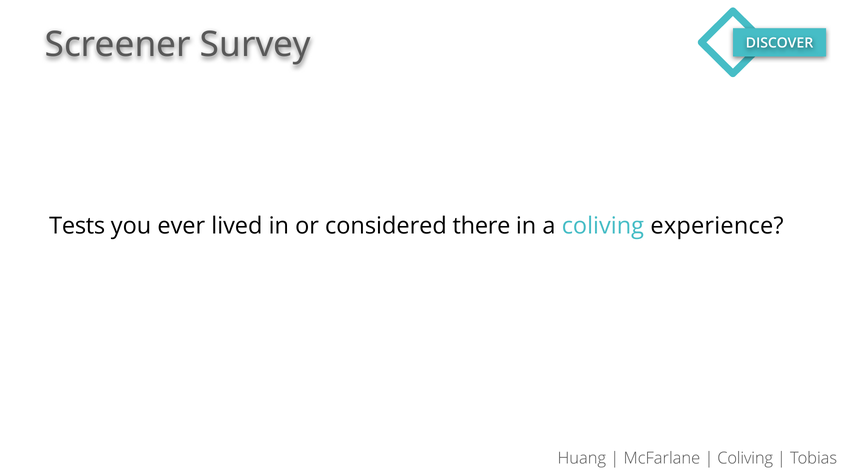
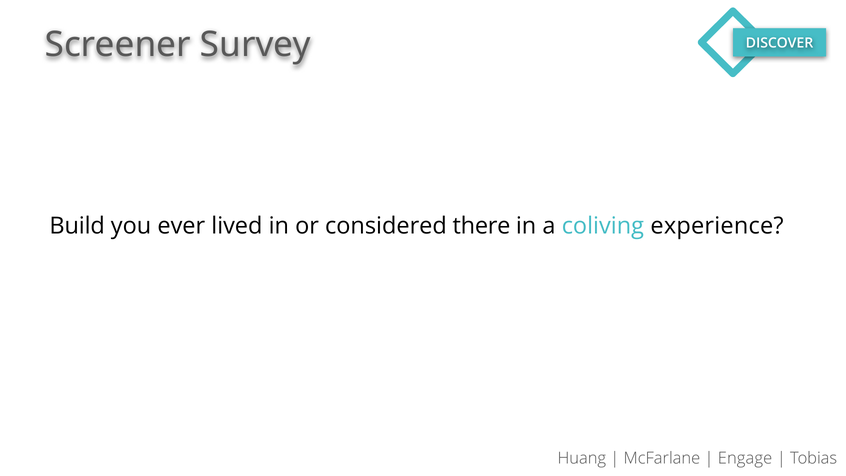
Tests: Tests -> Build
Coliving at (745, 458): Coliving -> Engage
